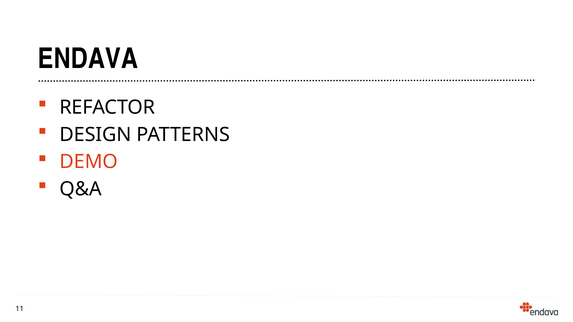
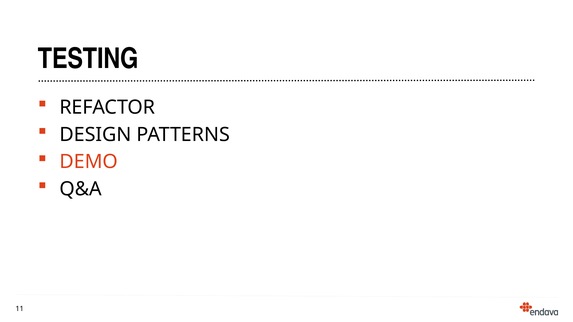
ENDAVA: ENDAVA -> TESTING
